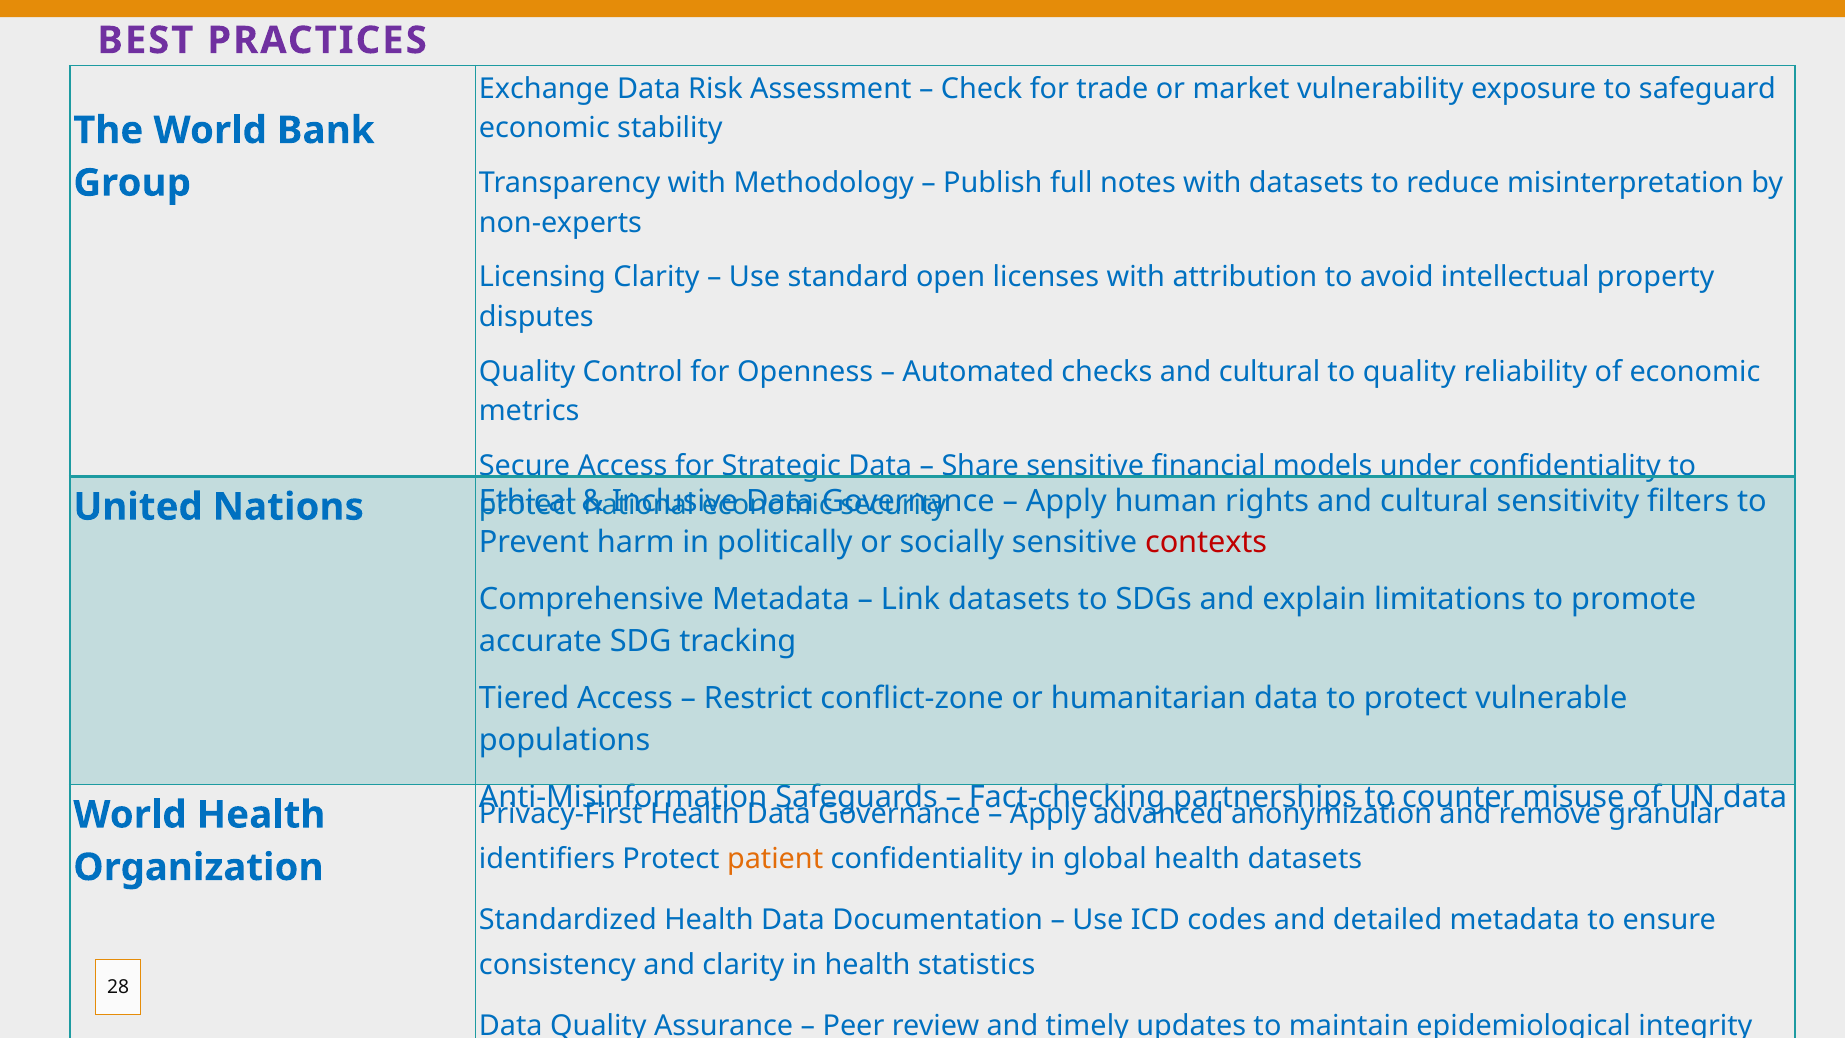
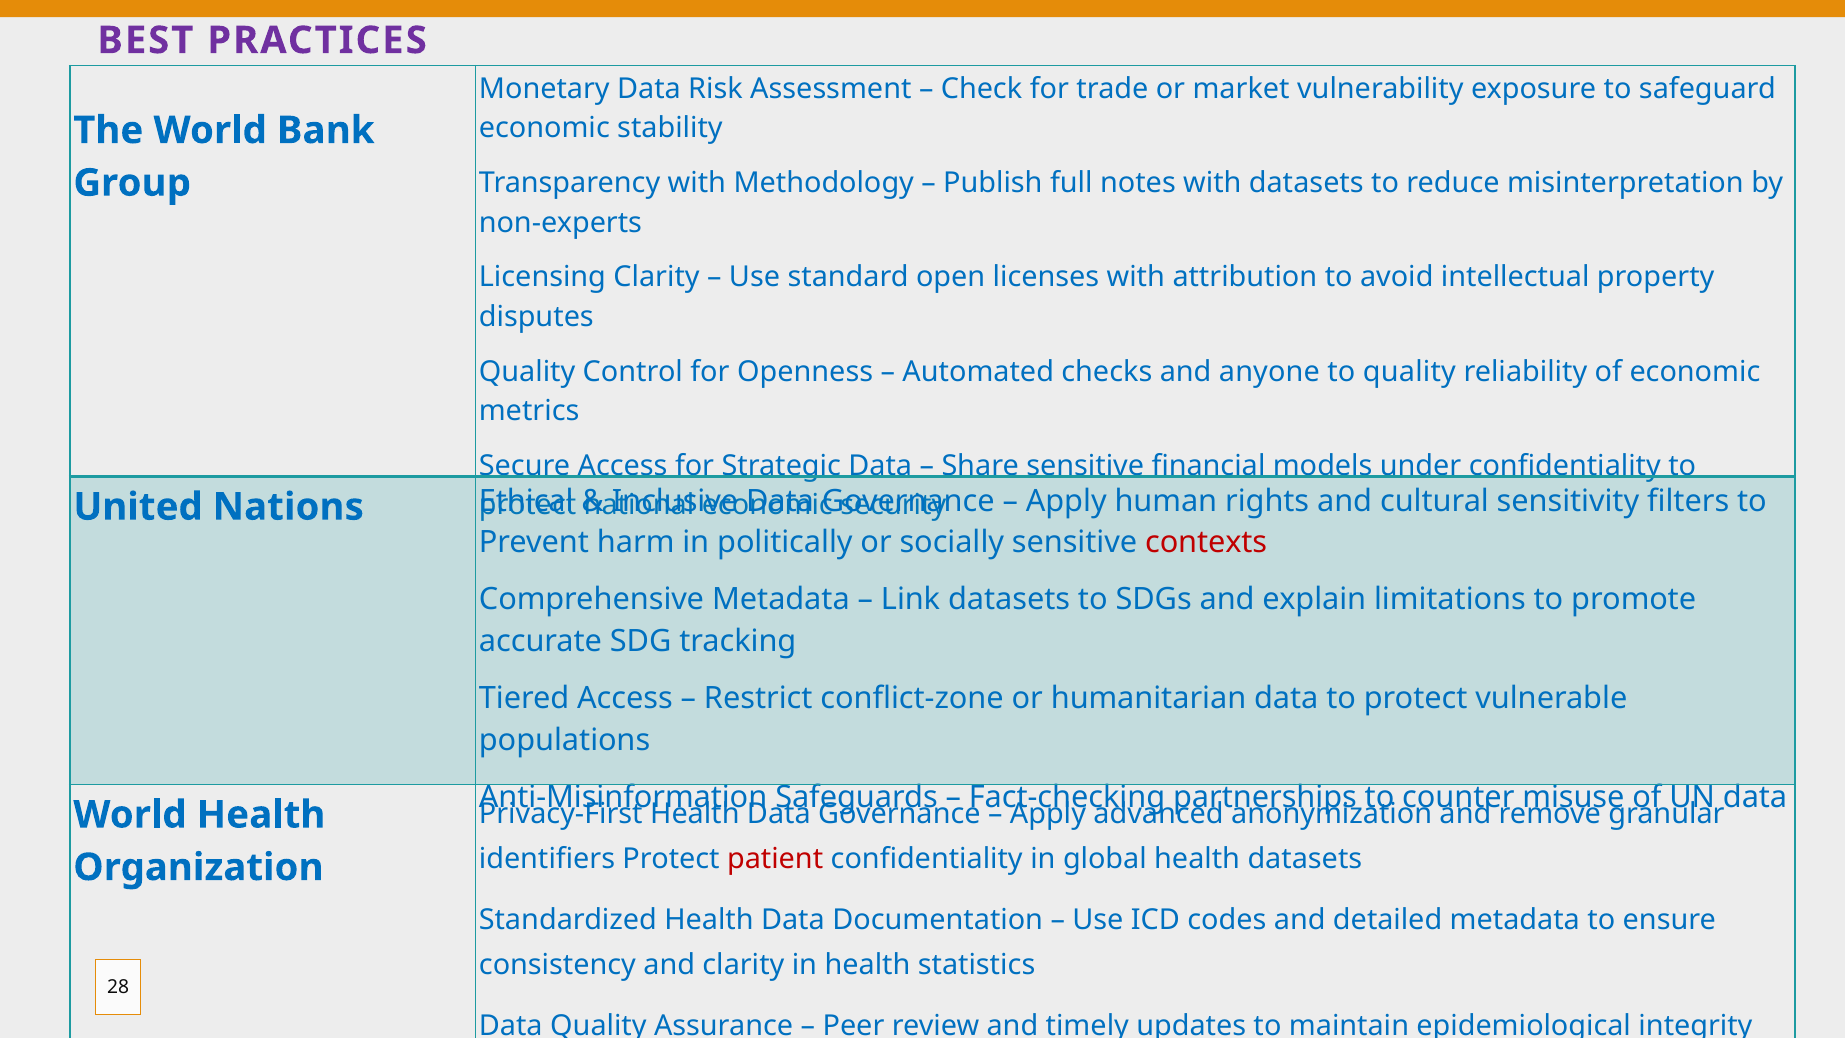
Exchange: Exchange -> Monetary
checks and cultural: cultural -> anyone
patient colour: orange -> red
